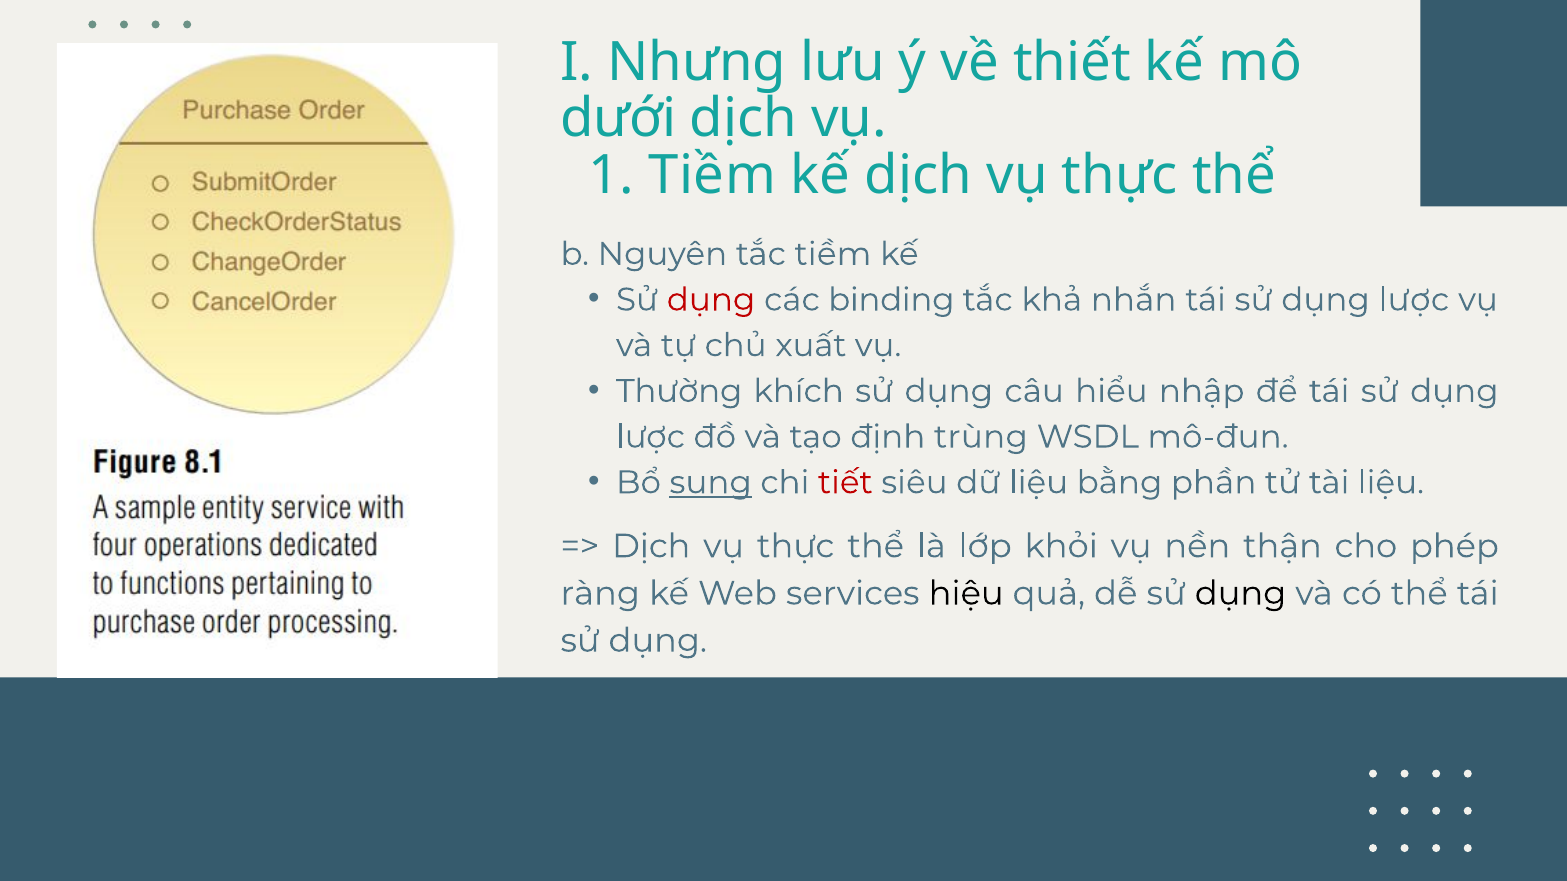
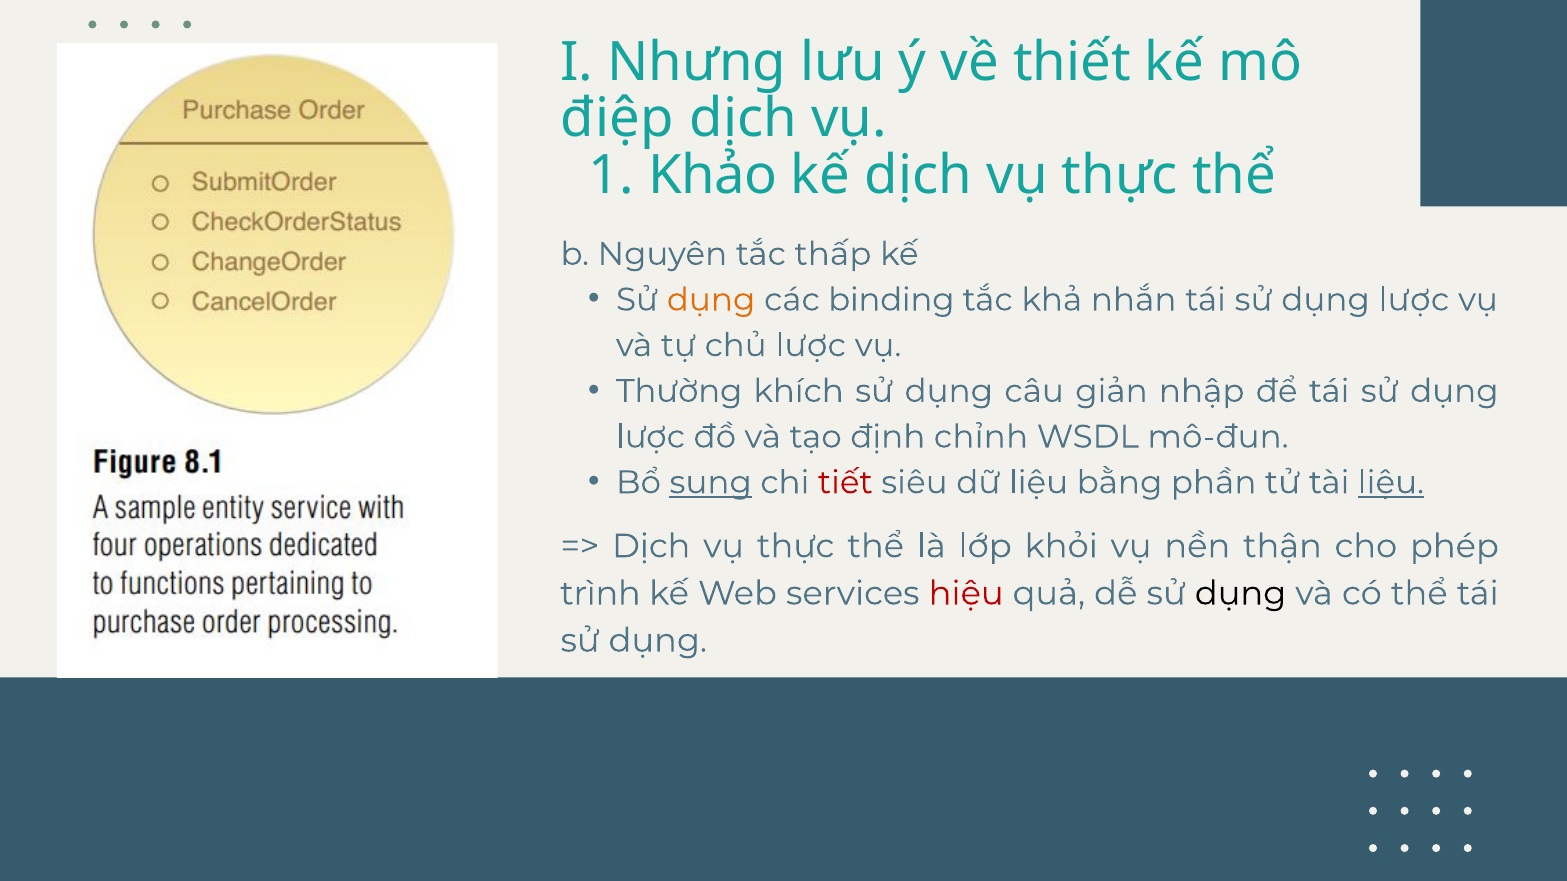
dưới: dưới -> điệp
1 Tiềm: Tiềm -> Khảo
tắc tiềm: tiềm -> thấp
dụng at (711, 300) colour: red -> orange
chủ xuất: xuất -> lược
hiểu: hiểu -> giản
trùng: trùng -> chỉnh
liệu at (1391, 483) underline: none -> present
ràng: ràng -> trình
hiệu colour: black -> red
